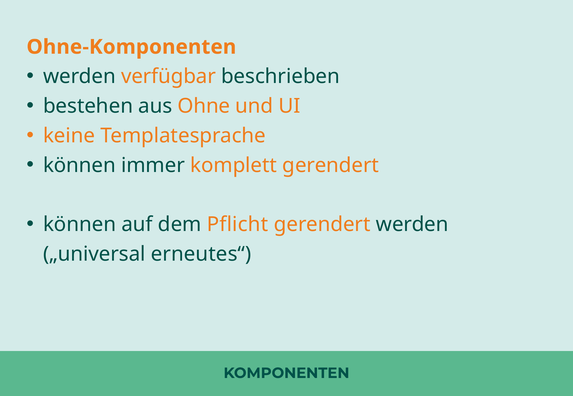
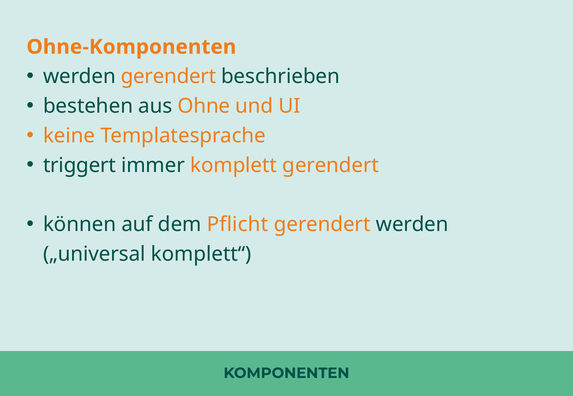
werden verfügbar: verfügbar -> gerendert
können at (79, 166): können -> triggert
erneutes“: erneutes“ -> komplett“
